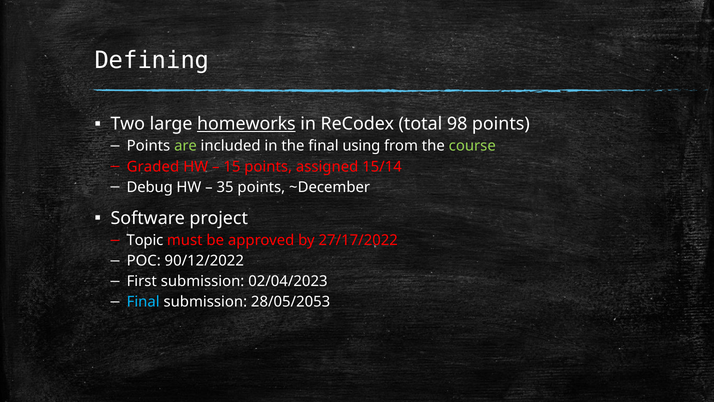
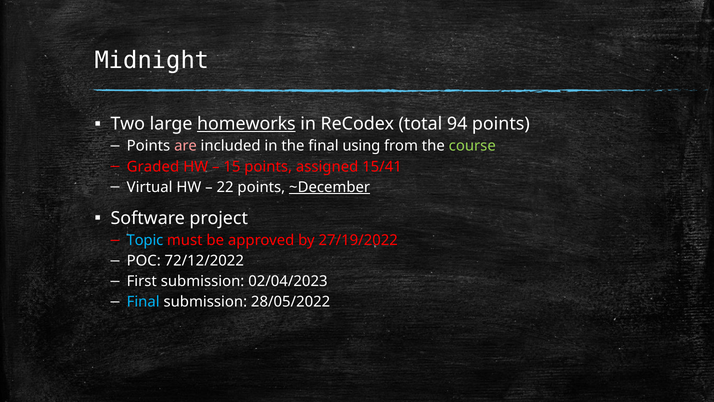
Defining: Defining -> Midnight
98: 98 -> 94
are colour: light green -> pink
15/14: 15/14 -> 15/41
Debug: Debug -> Virtual
35: 35 -> 22
~December underline: none -> present
Topic colour: white -> light blue
27/17/2022: 27/17/2022 -> 27/19/2022
90/12/2022: 90/12/2022 -> 72/12/2022
28/05/2053: 28/05/2053 -> 28/05/2022
